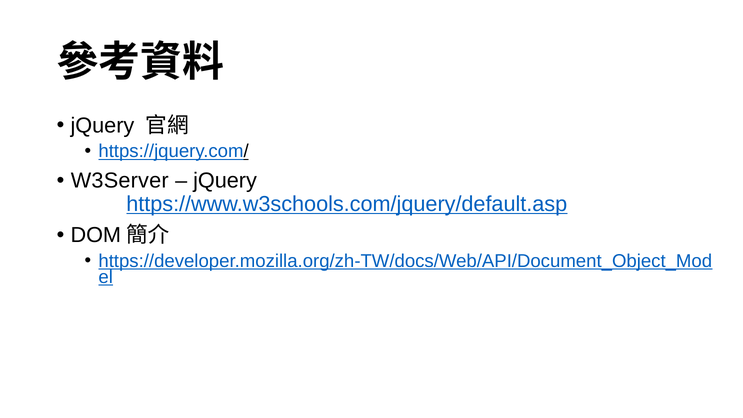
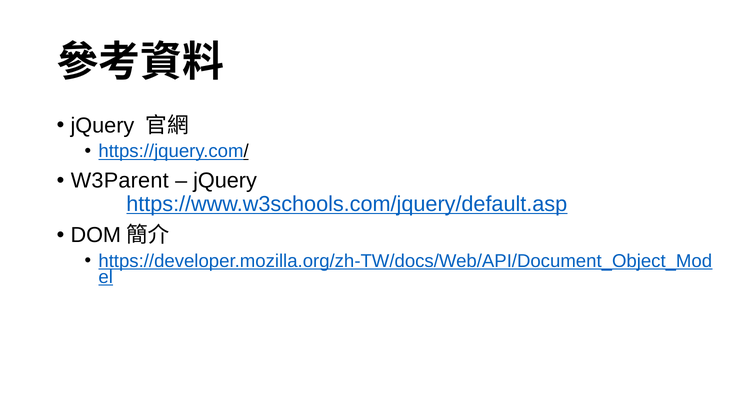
W3Server: W3Server -> W3Parent
